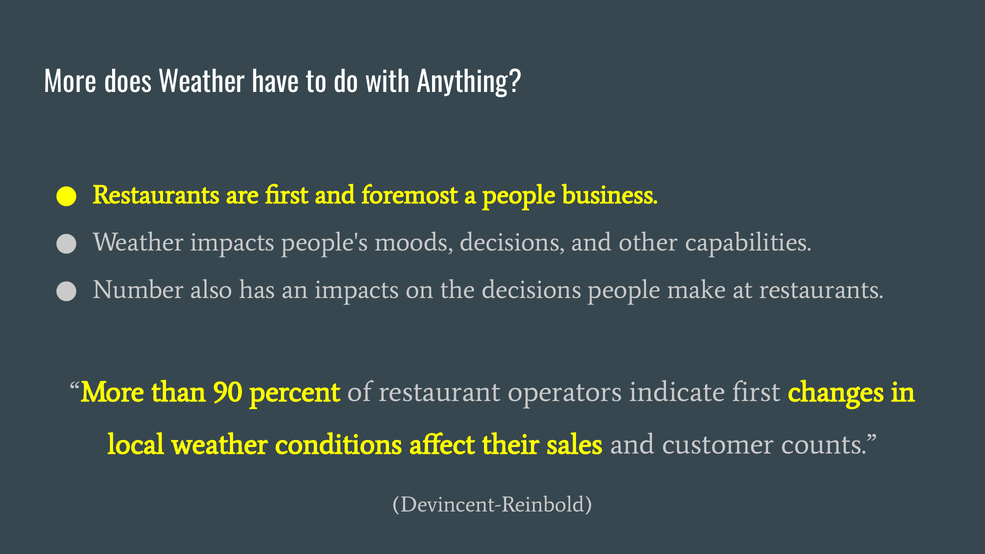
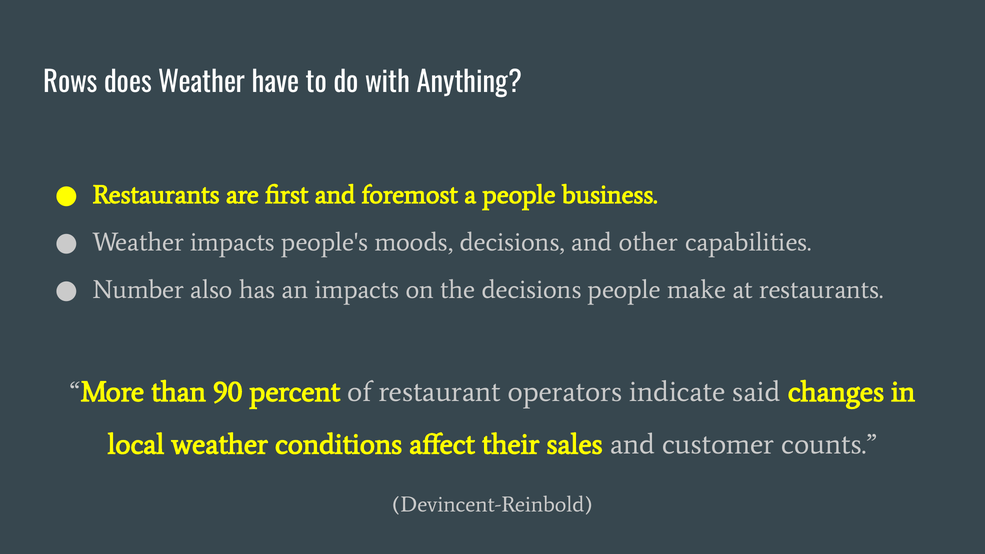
More at (70, 83): More -> Rows
indicate first: first -> said
